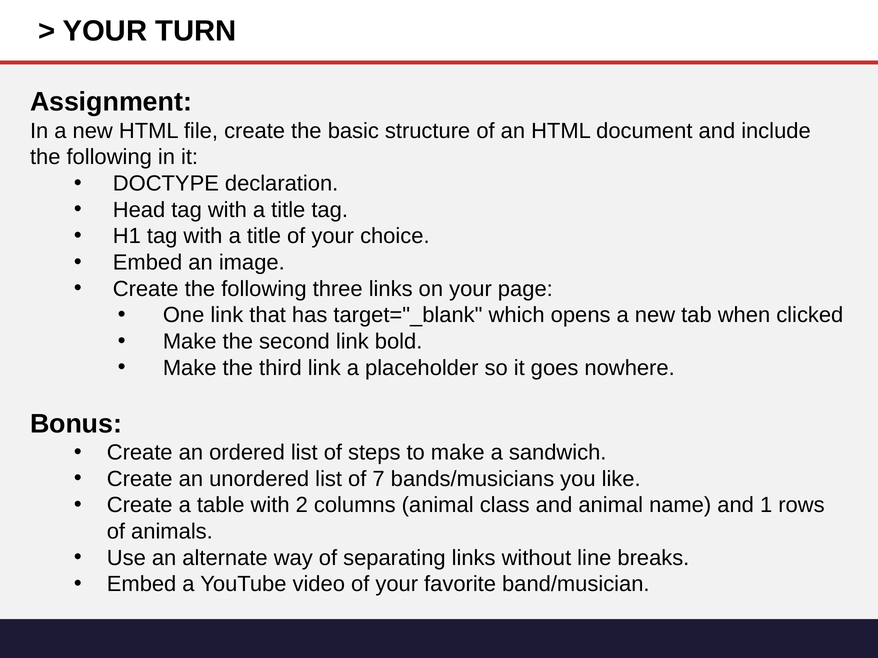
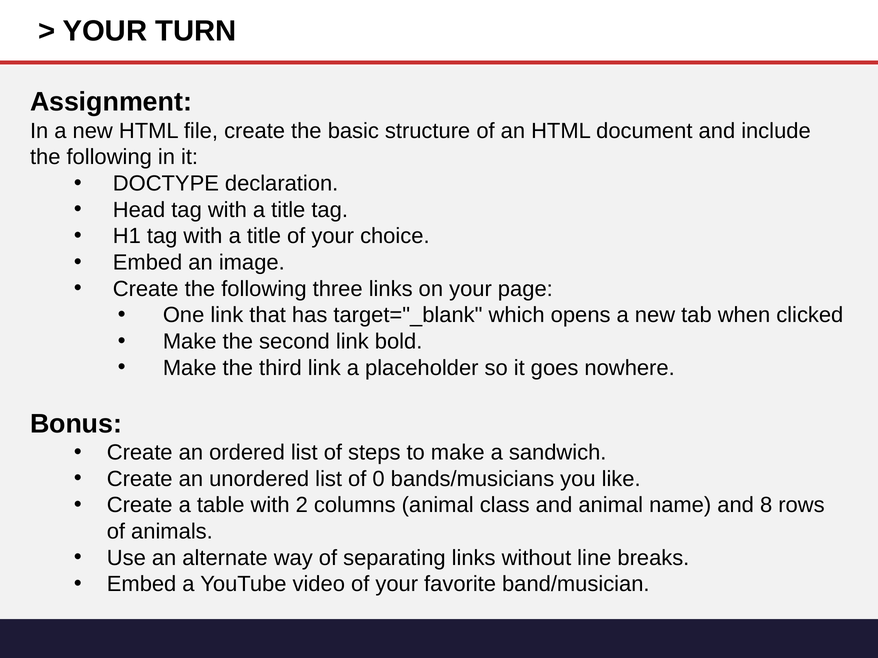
7: 7 -> 0
1: 1 -> 8
